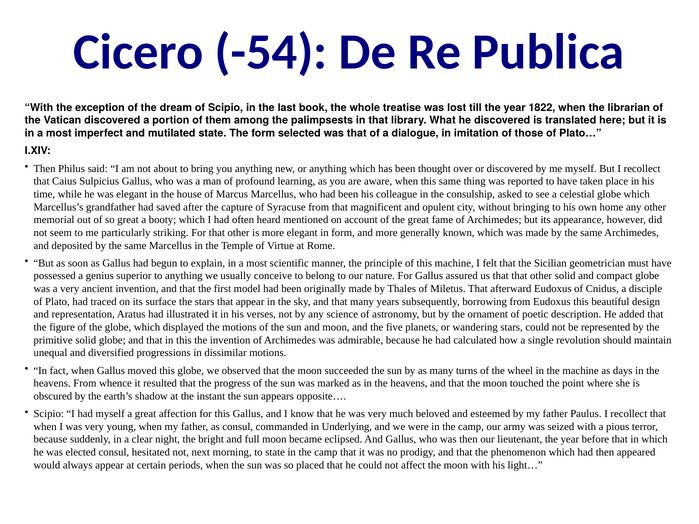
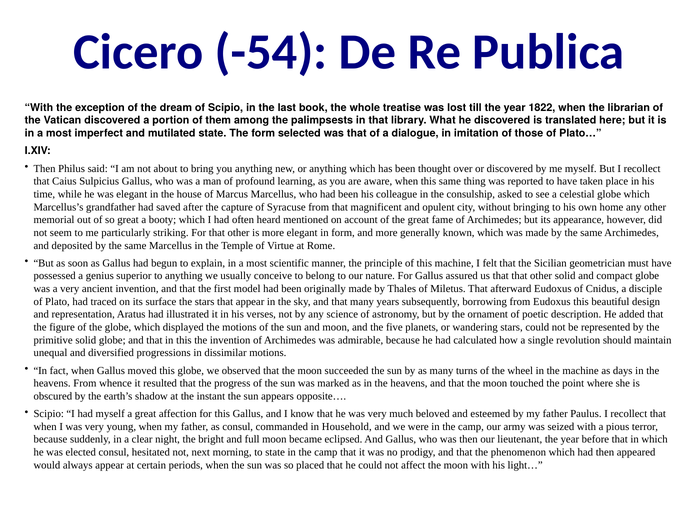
Underlying: Underlying -> Household
